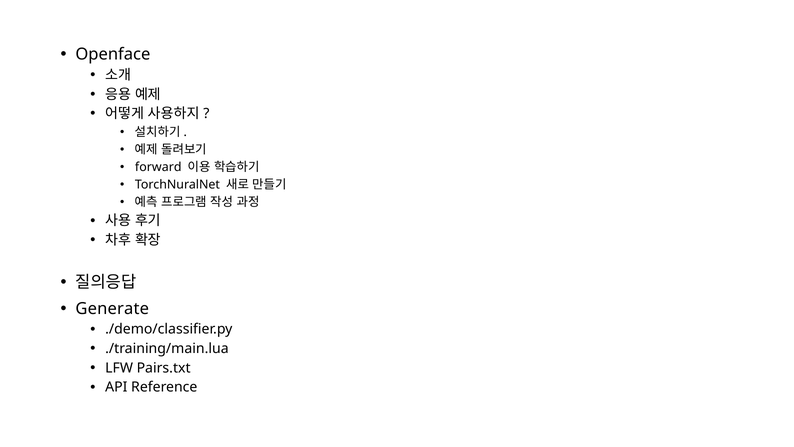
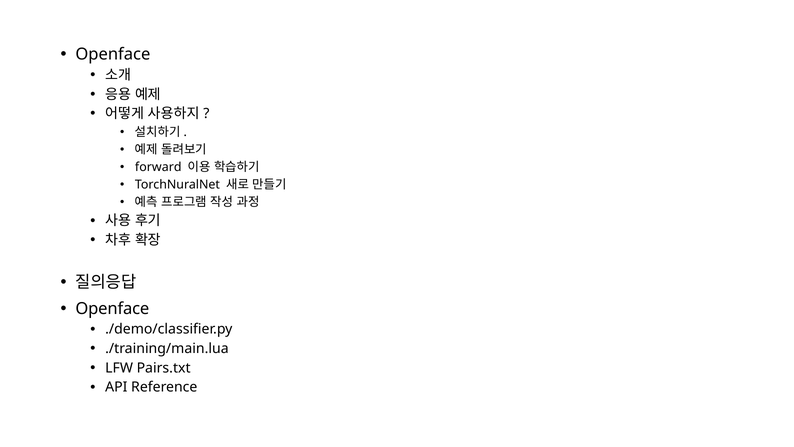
Generate at (112, 308): Generate -> Openface
